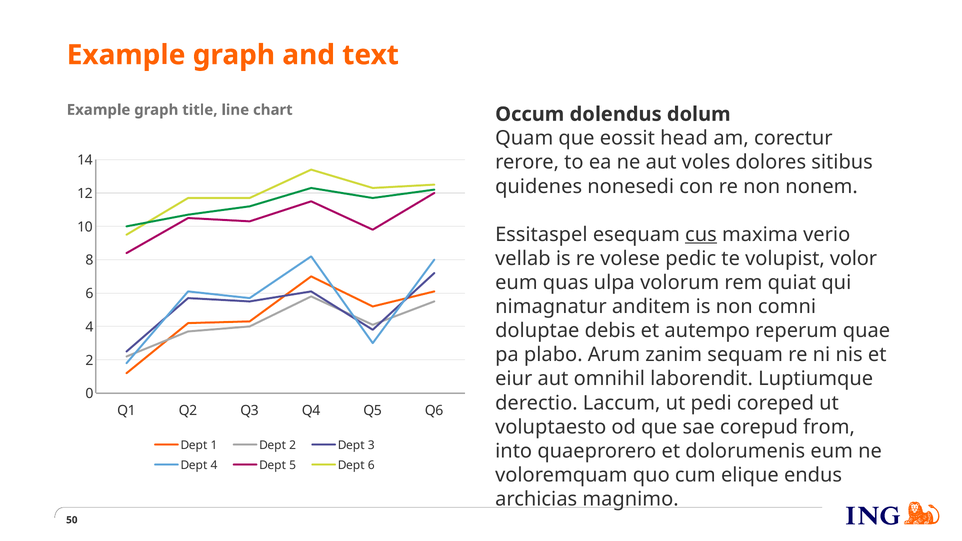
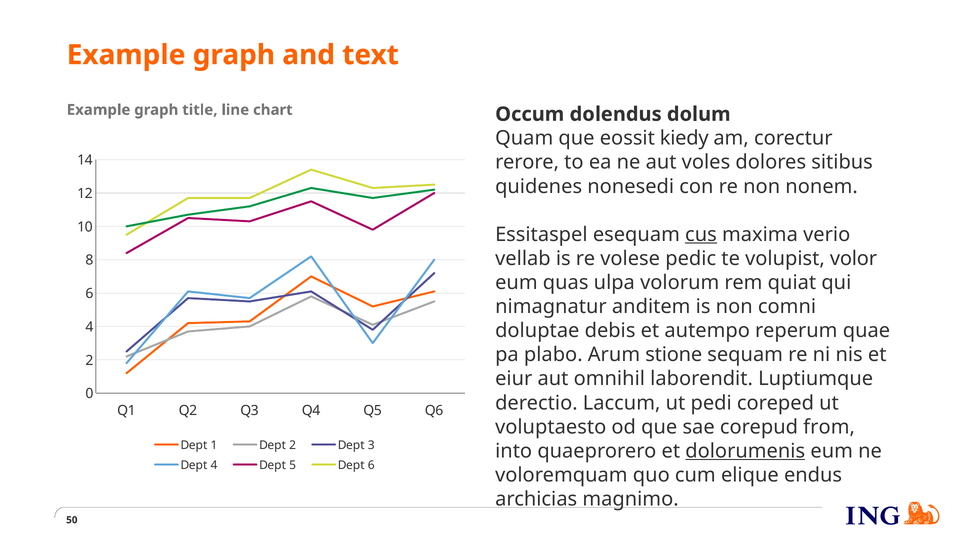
head: head -> kiedy
zanim: zanim -> stione
dolorumenis underline: none -> present
